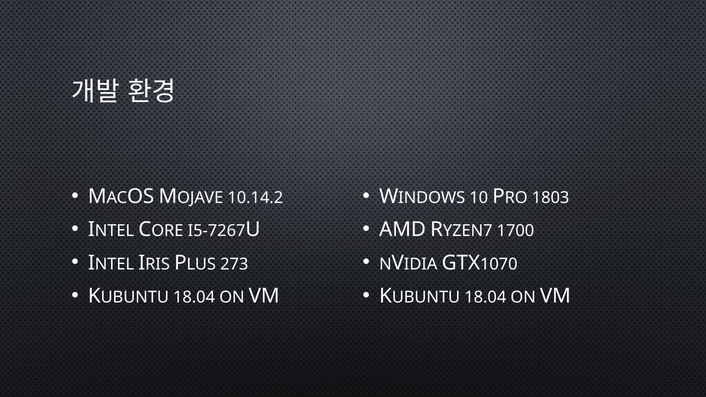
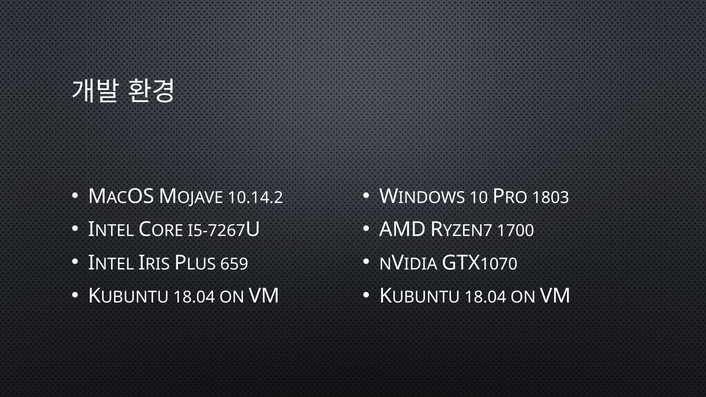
273: 273 -> 659
